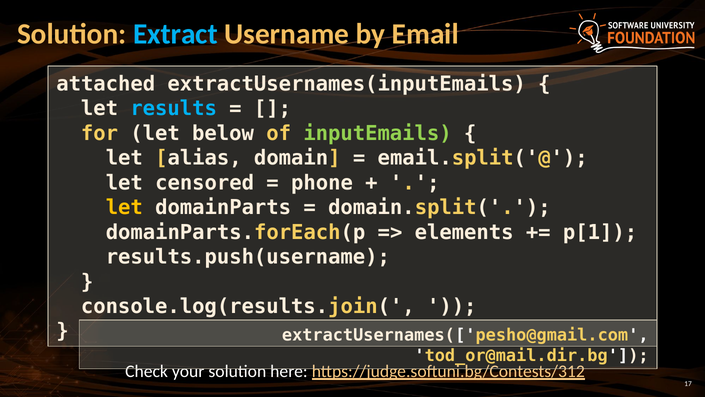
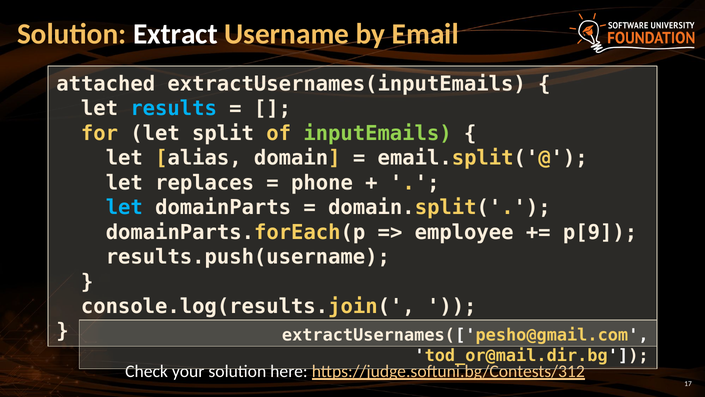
Extract colour: light blue -> white
below: below -> split
censored: censored -> replaces
let at (124, 207) colour: yellow -> light blue
elements: elements -> employee
p[1: p[1 -> p[9
